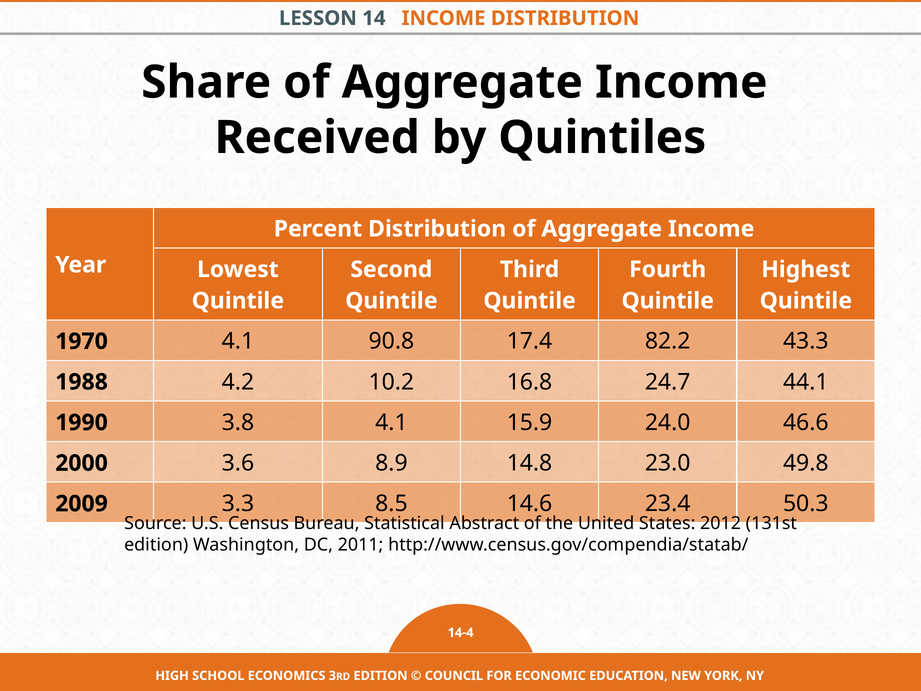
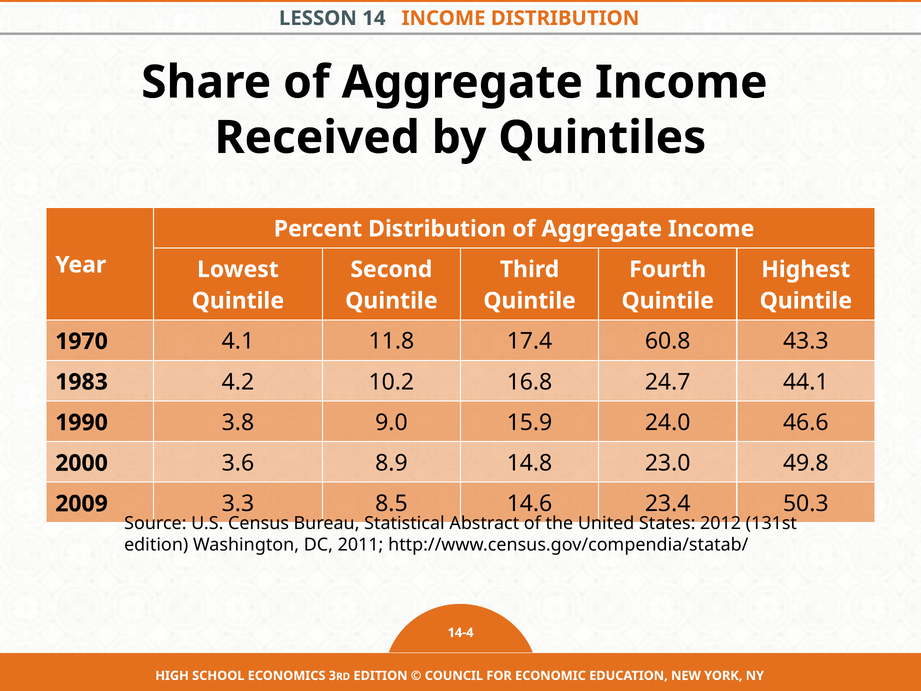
90.8: 90.8 -> 11.8
82.2: 82.2 -> 60.8
1988: 1988 -> 1983
3.8 4.1: 4.1 -> 9.0
